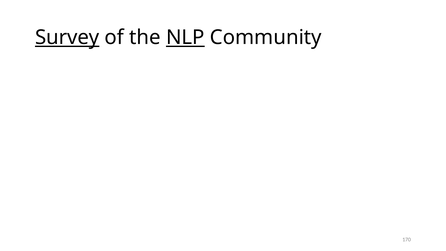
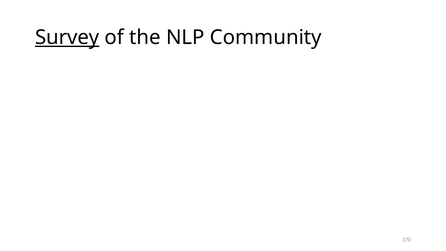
NLP underline: present -> none
